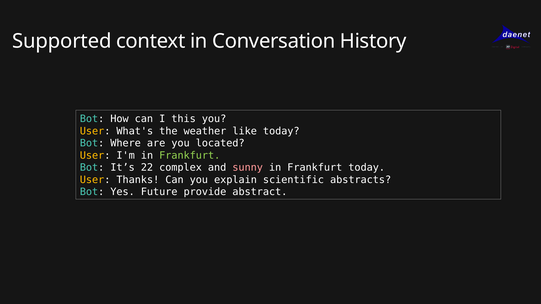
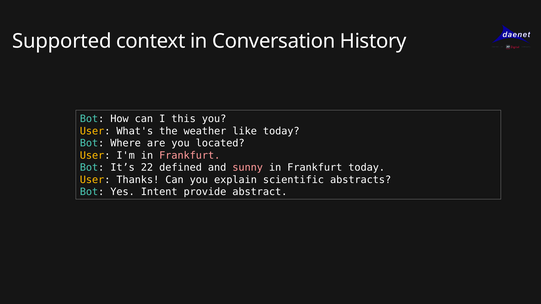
Frankfurt at (190, 156) colour: light green -> pink
complex: complex -> defined
Future: Future -> Intent
